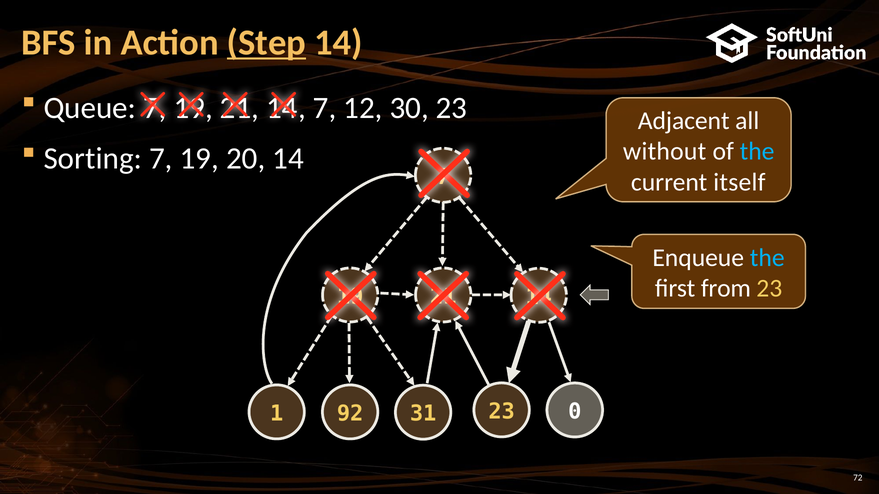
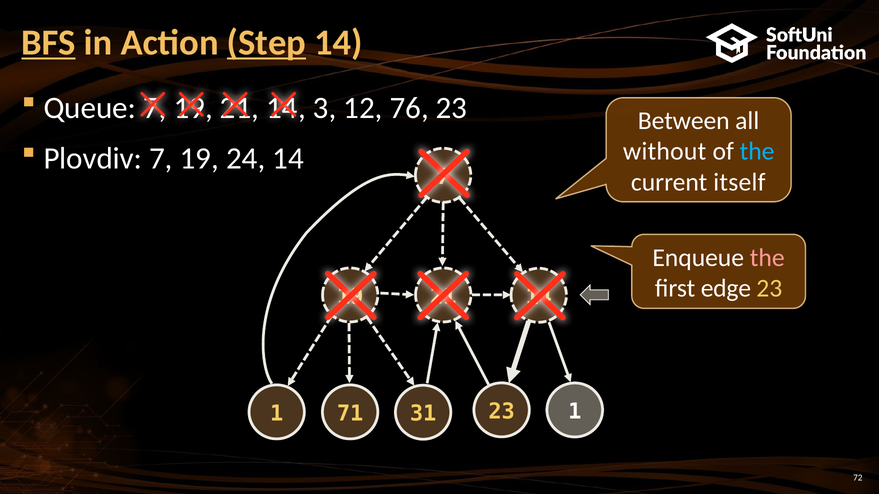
BFS underline: none -> present
7 at (325, 108): 7 -> 3
30: 30 -> 76
Adjacent: Adjacent -> Between
Sorting: Sorting -> Plovdiv
20: 20 -> 24
the at (767, 258) colour: light blue -> pink
from: from -> edge
23 0: 0 -> 1
92: 92 -> 71
